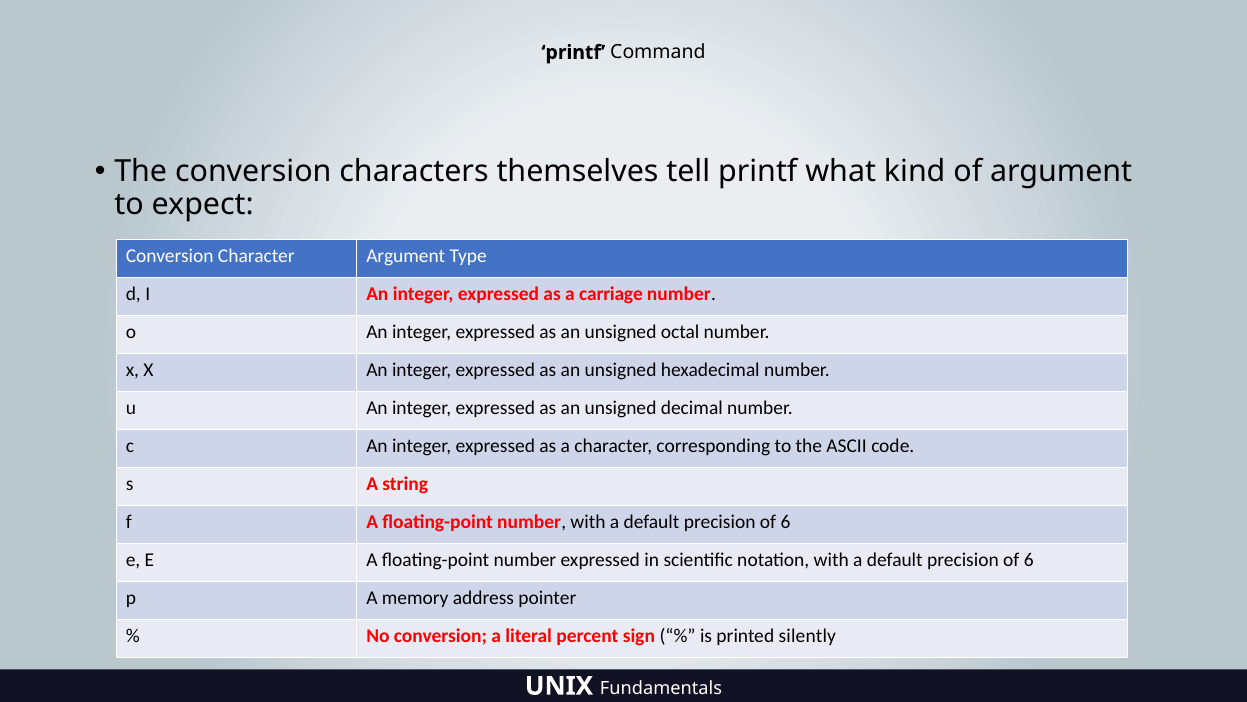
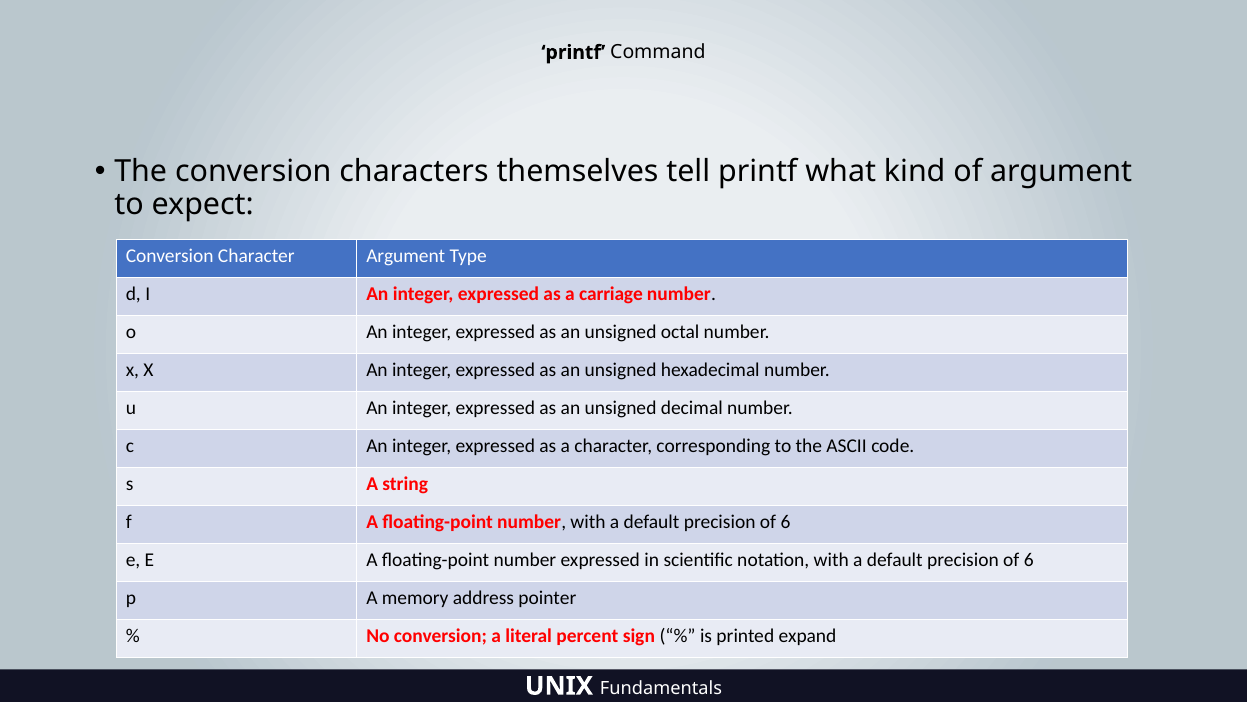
silently: silently -> expand
